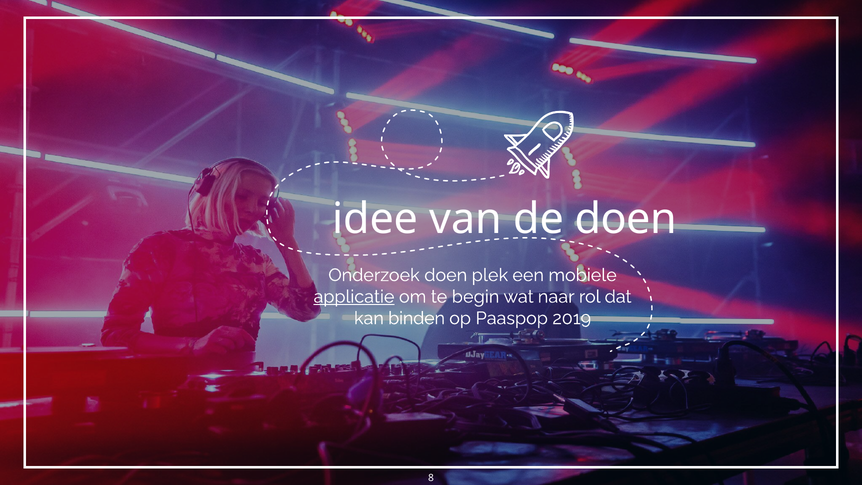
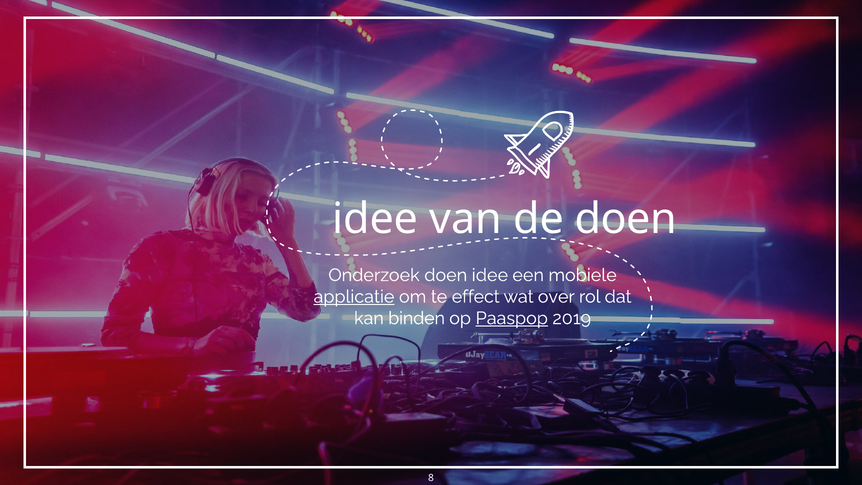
doen plek: plek -> idee
begin: begin -> effect
naar: naar -> over
Paaspop underline: none -> present
